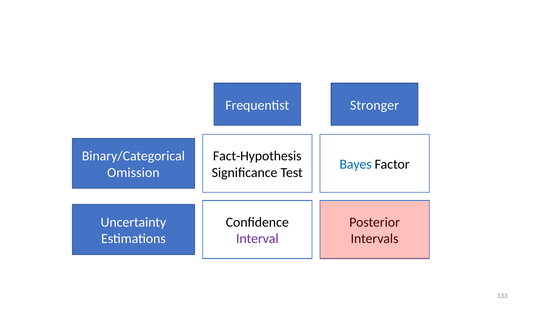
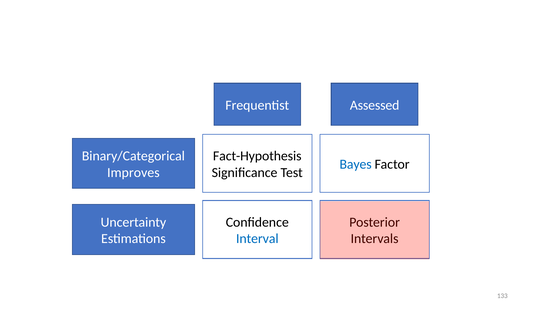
Stronger: Stronger -> Assessed
Omission: Omission -> Improves
Interval colour: purple -> blue
